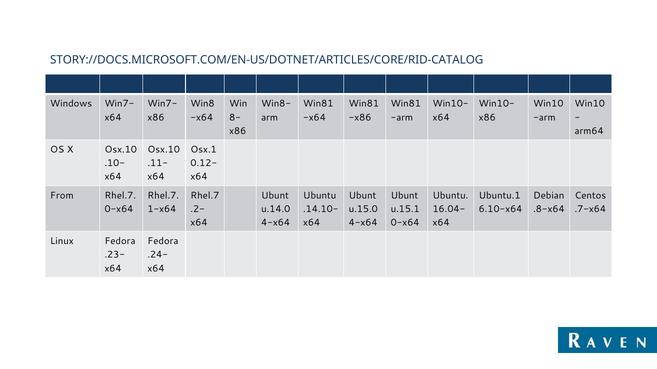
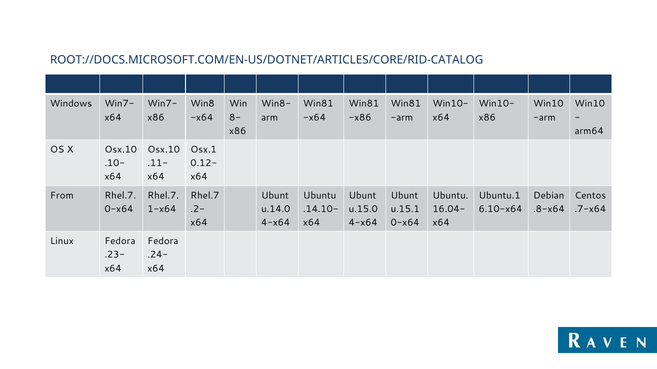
STORY://DOCS.MICROSOFT.COM/EN-US/DOTNET/ARTICLES/CORE/RID-CATALOG: STORY://DOCS.MICROSOFT.COM/EN-US/DOTNET/ARTICLES/CORE/RID-CATALOG -> ROOT://DOCS.MICROSOFT.COM/EN-US/DOTNET/ARTICLES/CORE/RID-CATALOG
